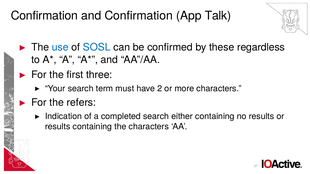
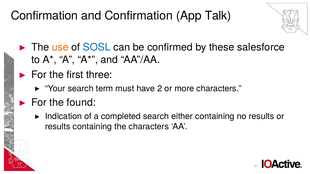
use colour: blue -> orange
regardless: regardless -> salesforce
refers: refers -> found
